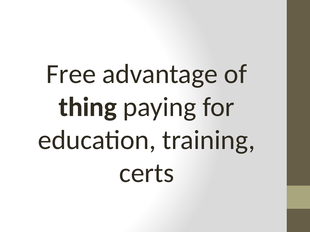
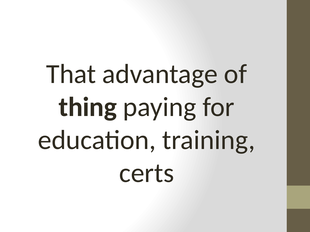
Free: Free -> That
